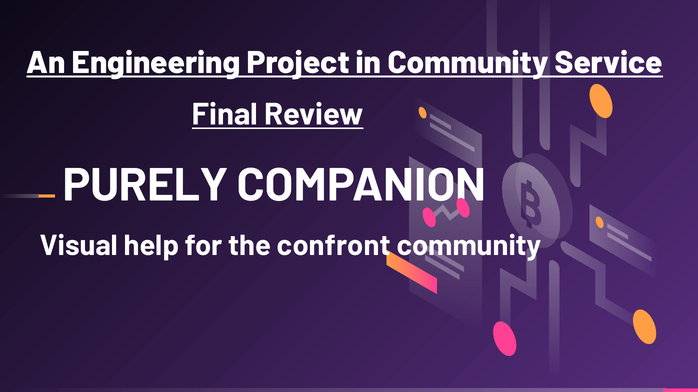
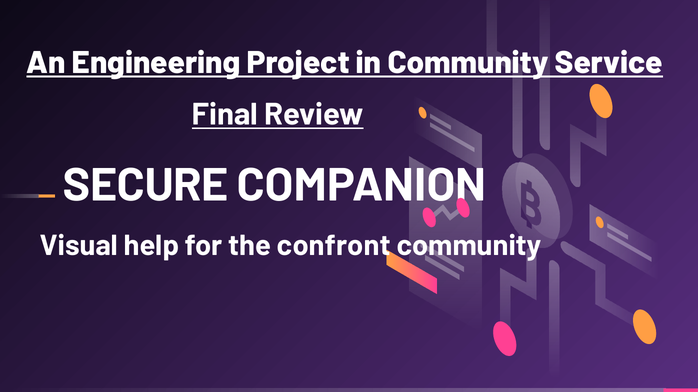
PURELY: PURELY -> SECURE
